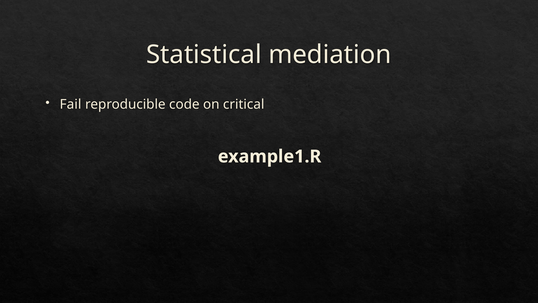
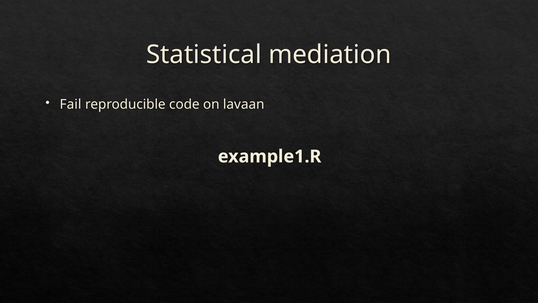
critical: critical -> lavaan
